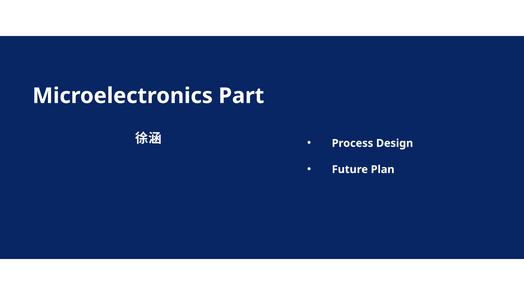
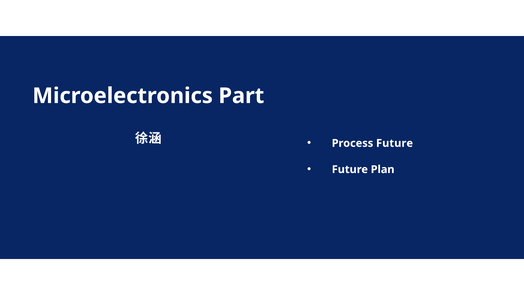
Process Design: Design -> Future
